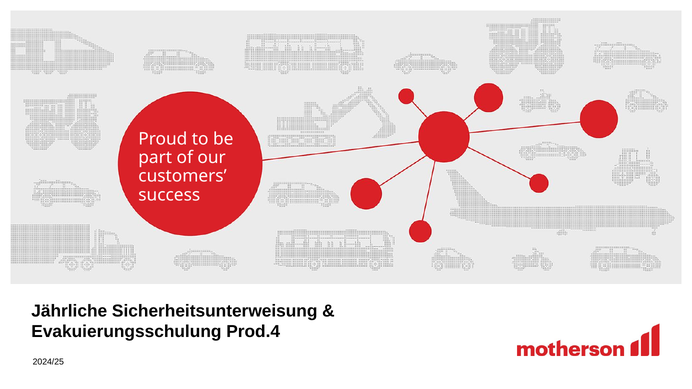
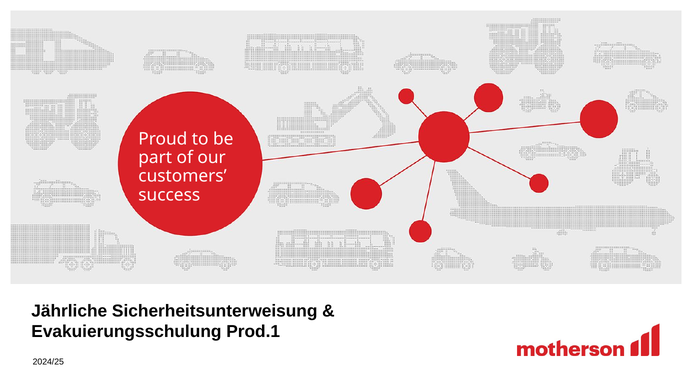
Prod.4: Prod.4 -> Prod.1
